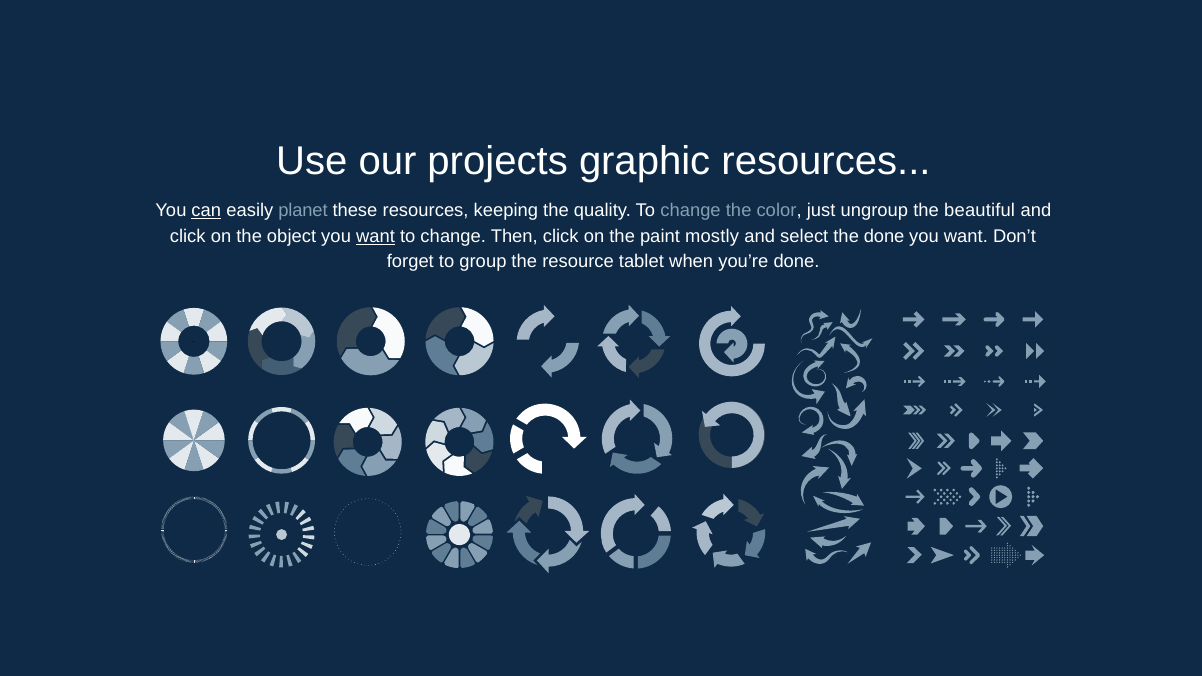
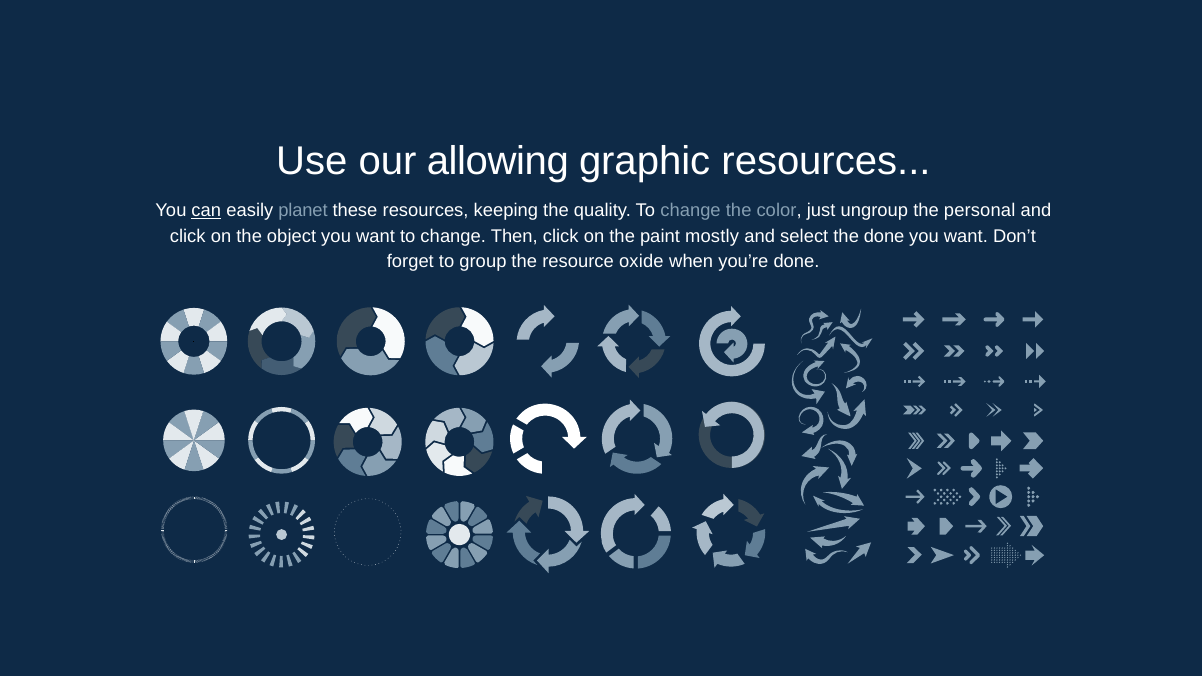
projects: projects -> allowing
beautiful: beautiful -> personal
want at (375, 236) underline: present -> none
tablet: tablet -> oxide
